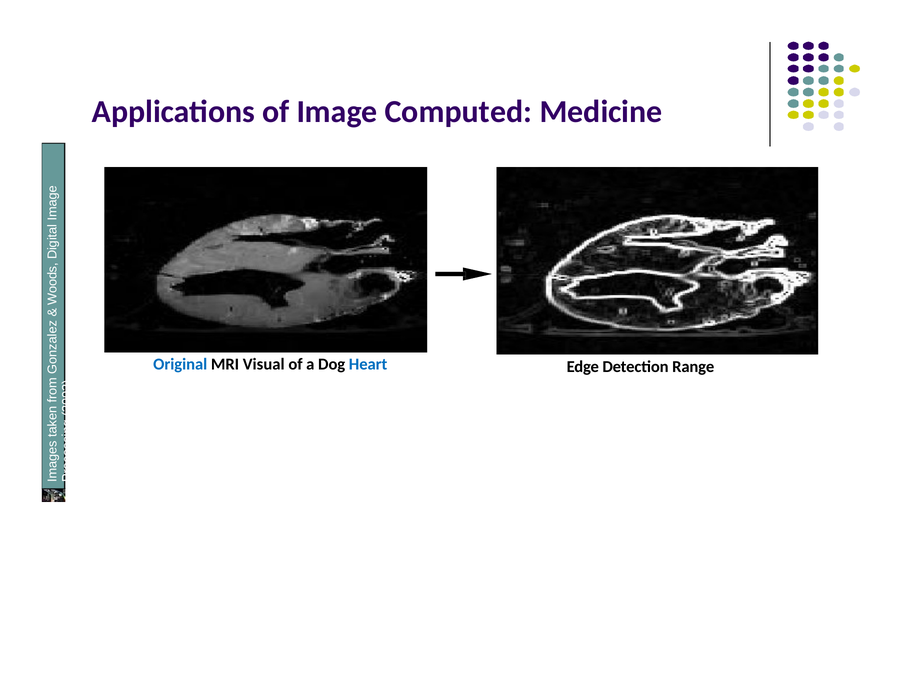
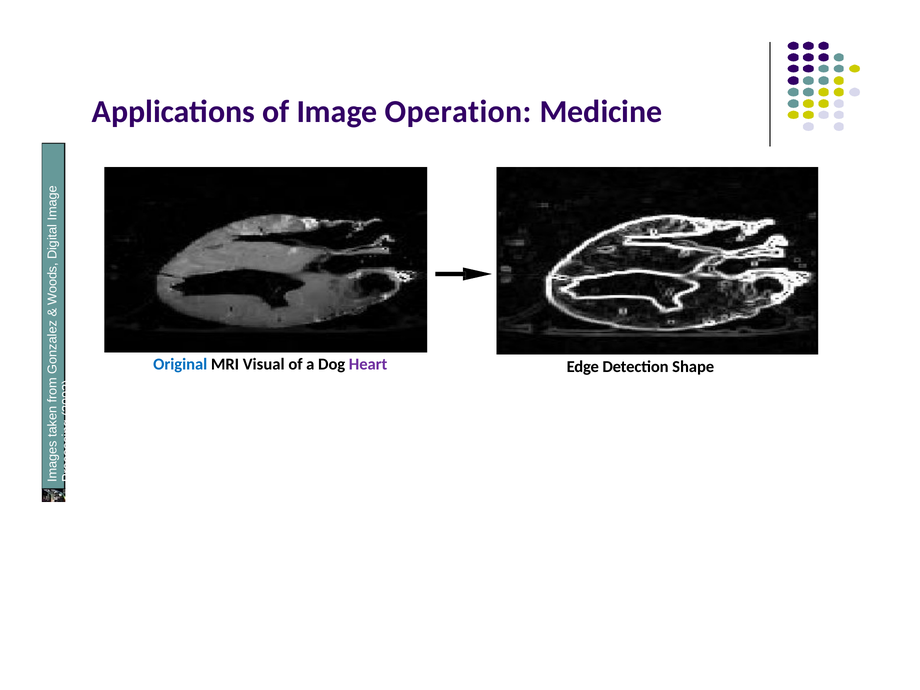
Computed: Computed -> Operation
Heart colour: blue -> purple
Range: Range -> Shape
